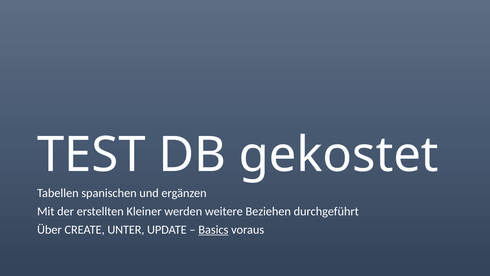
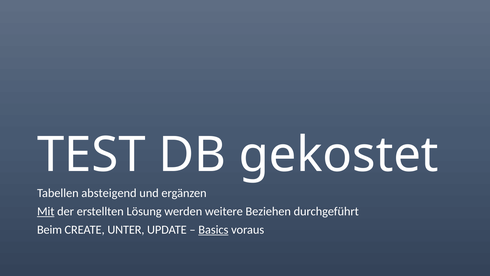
spanischen: spanischen -> absteigend
Mit underline: none -> present
Kleiner: Kleiner -> Lösung
Über: Über -> Beim
